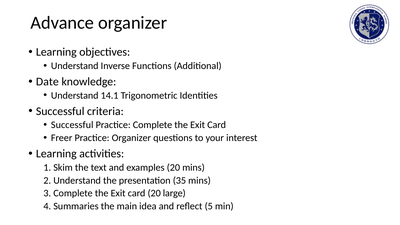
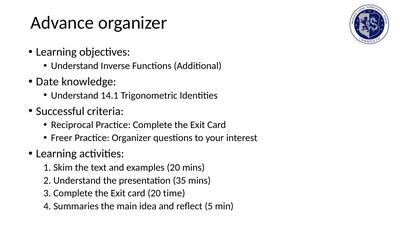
Successful at (72, 125): Successful -> Reciprocal
large: large -> time
